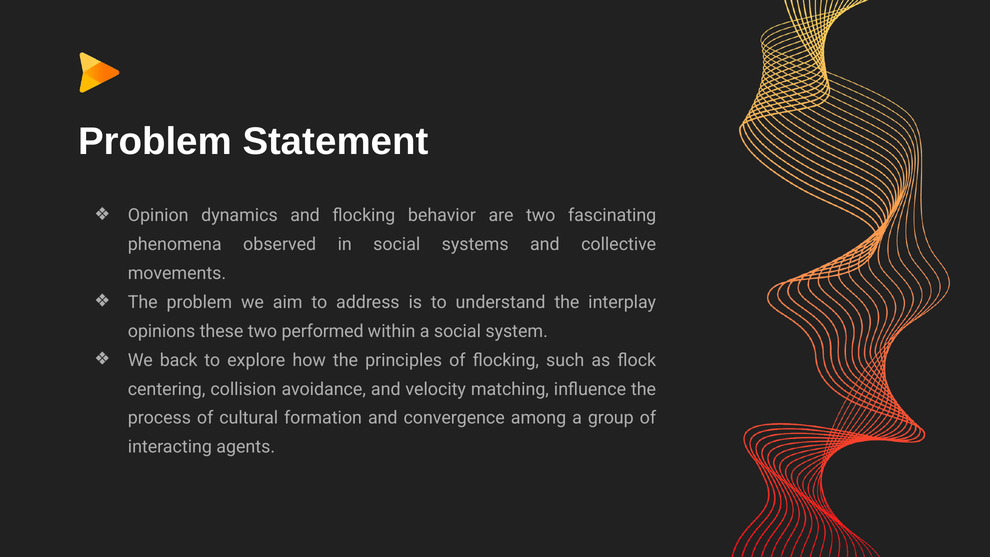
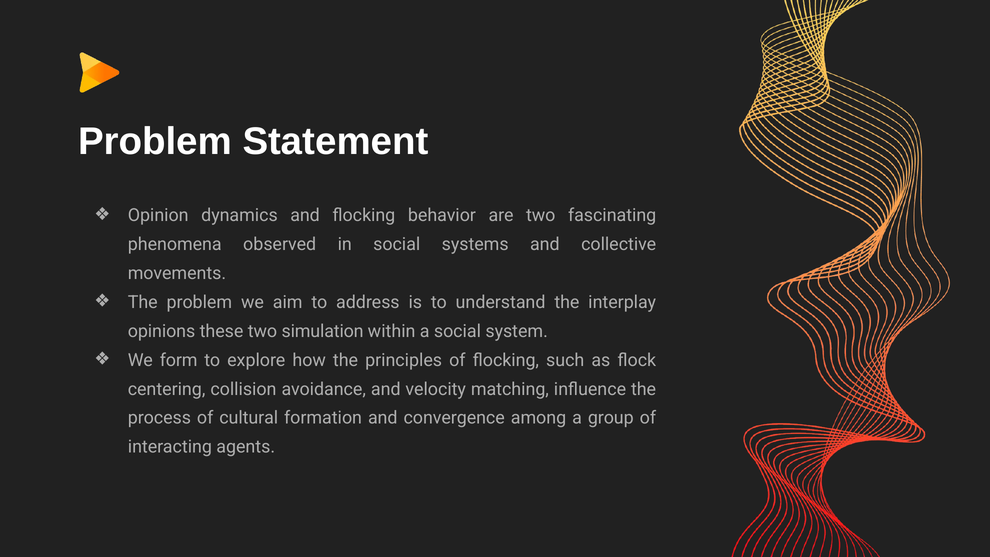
performed: performed -> simulation
back: back -> form
